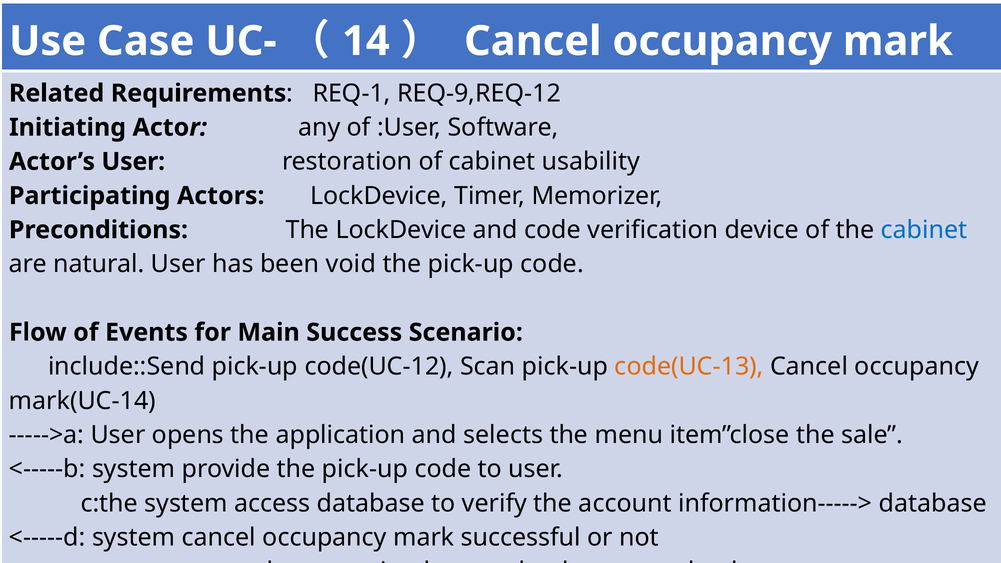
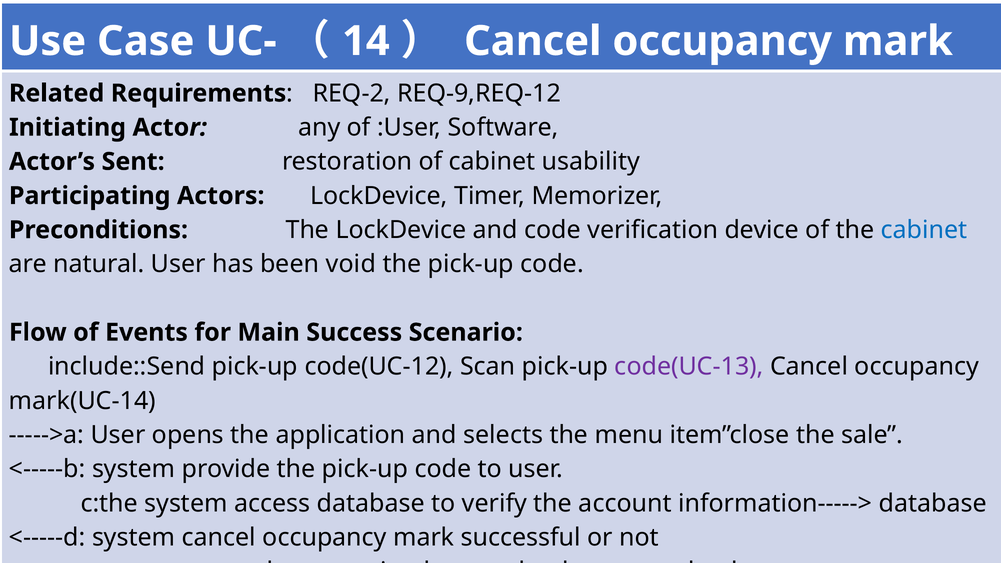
REQ-1: REQ-1 -> REQ-2
Actor’s User: User -> Sent
code(UC-13 colour: orange -> purple
